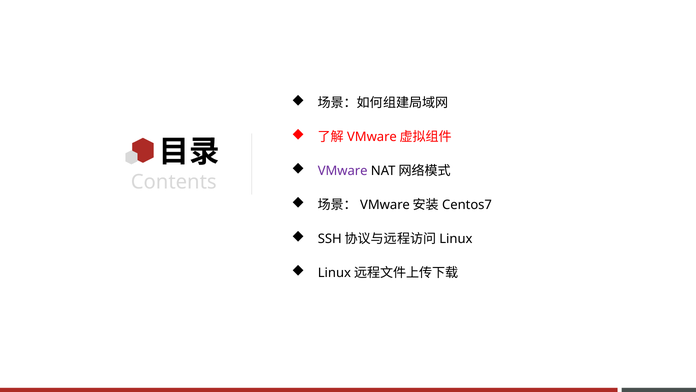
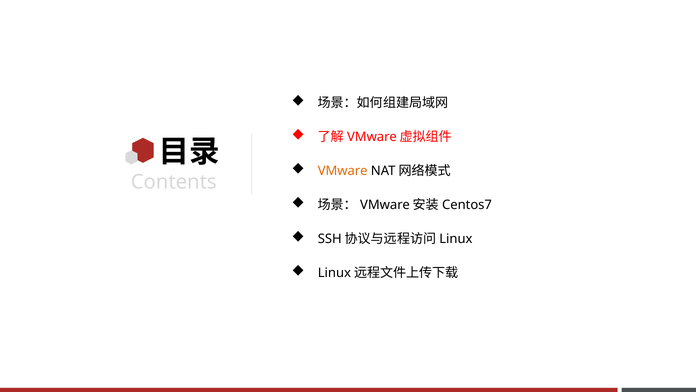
VMware colour: purple -> orange
